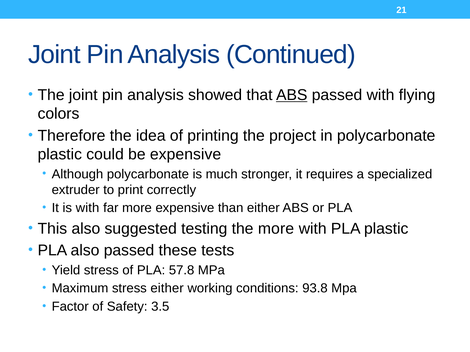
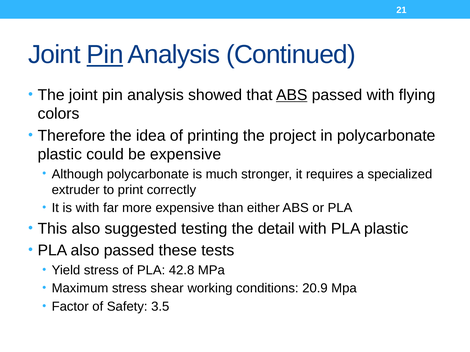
Pin at (105, 55) underline: none -> present
the more: more -> detail
57.8: 57.8 -> 42.8
stress either: either -> shear
93.8: 93.8 -> 20.9
